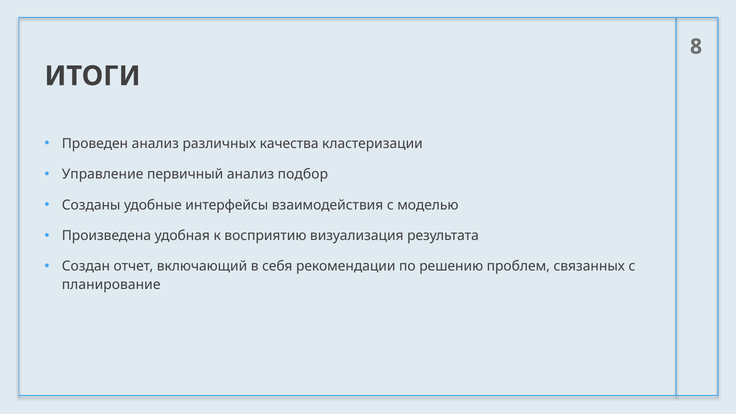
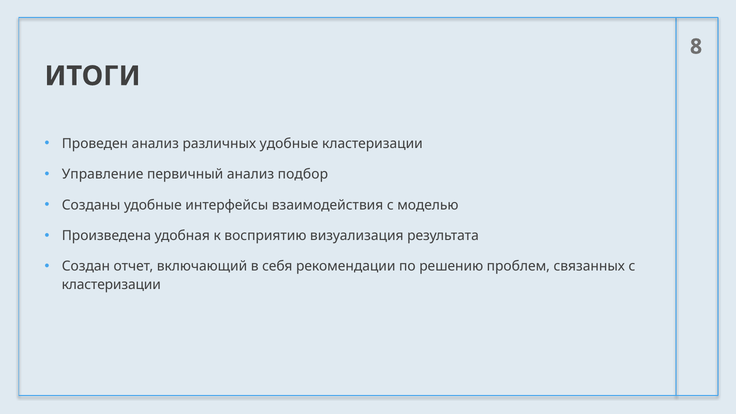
различных качества: качества -> удобные
планирование at (111, 285): планирование -> кластеризации
